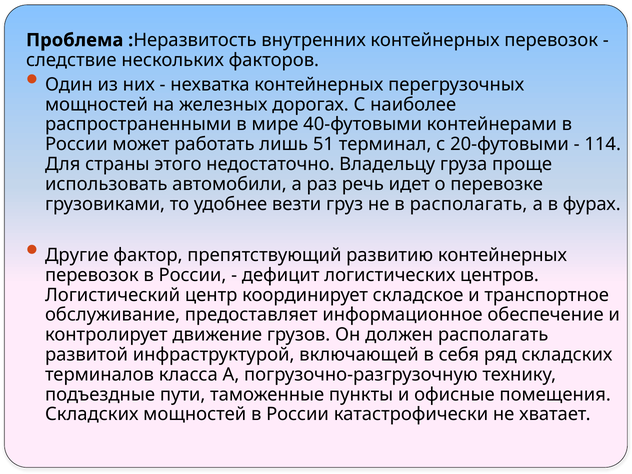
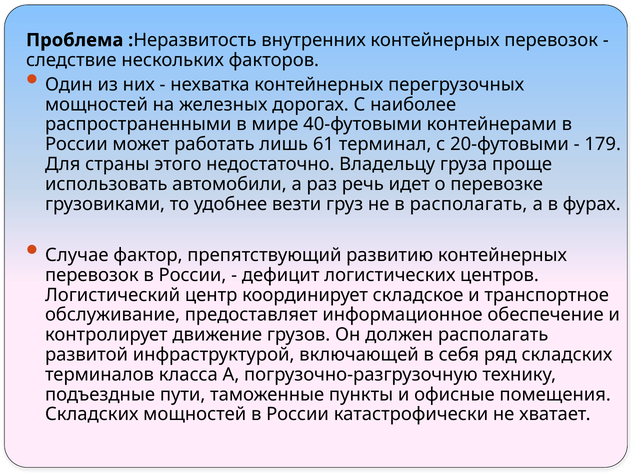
51: 51 -> 61
114: 114 -> 179
Другие: Другие -> Случае
